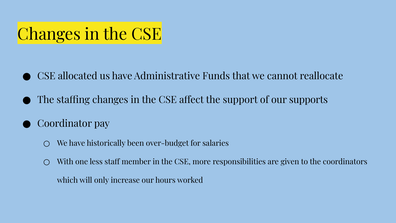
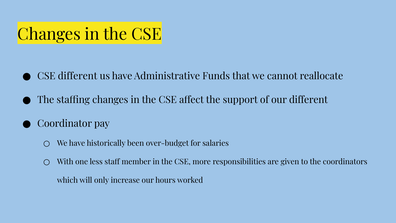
CSE allocated: allocated -> different
our supports: supports -> different
